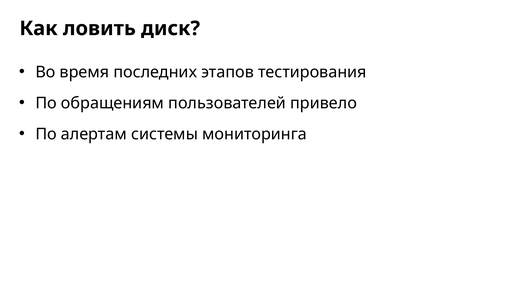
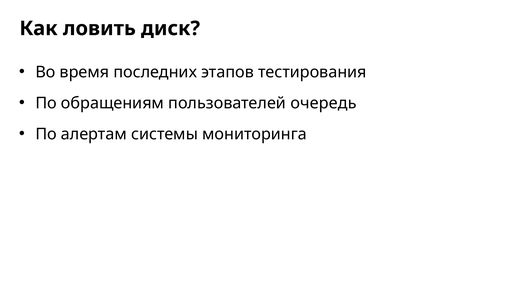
привело: привело -> очередь
